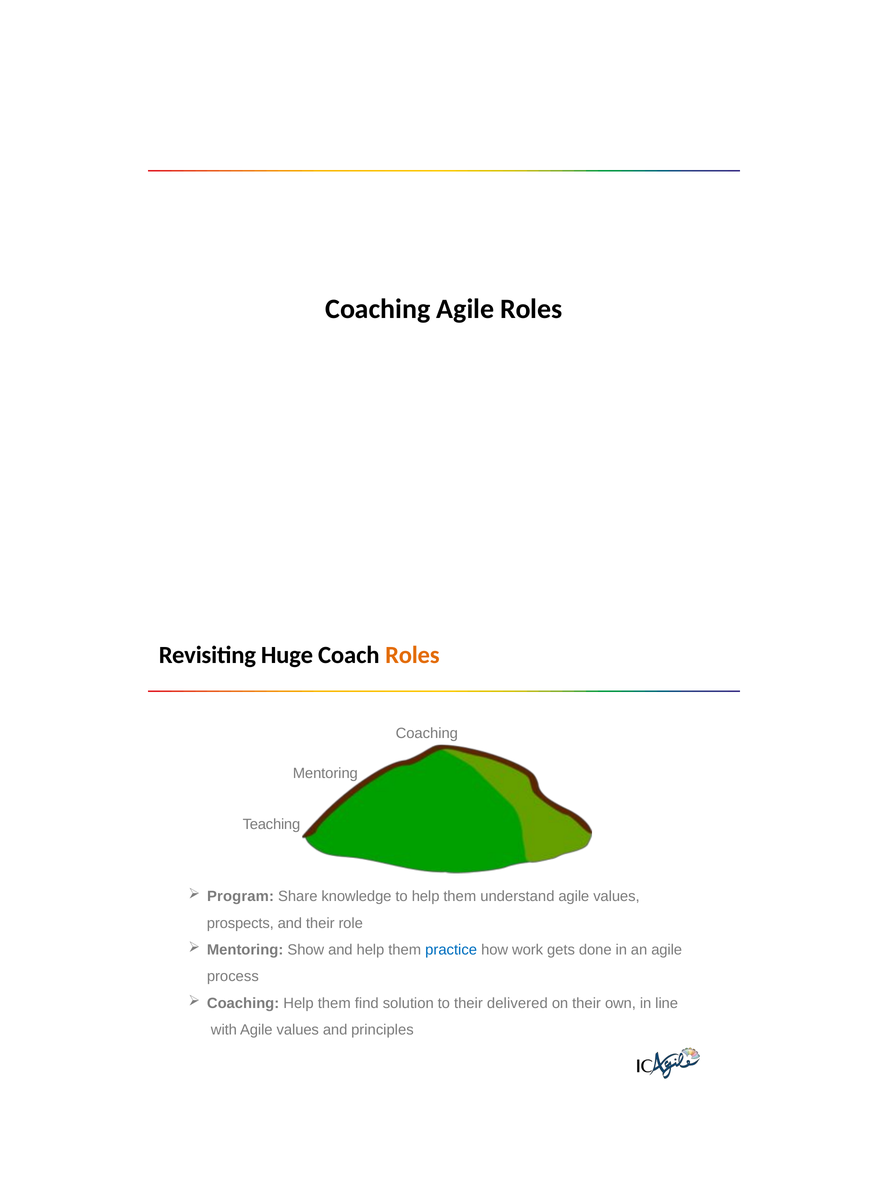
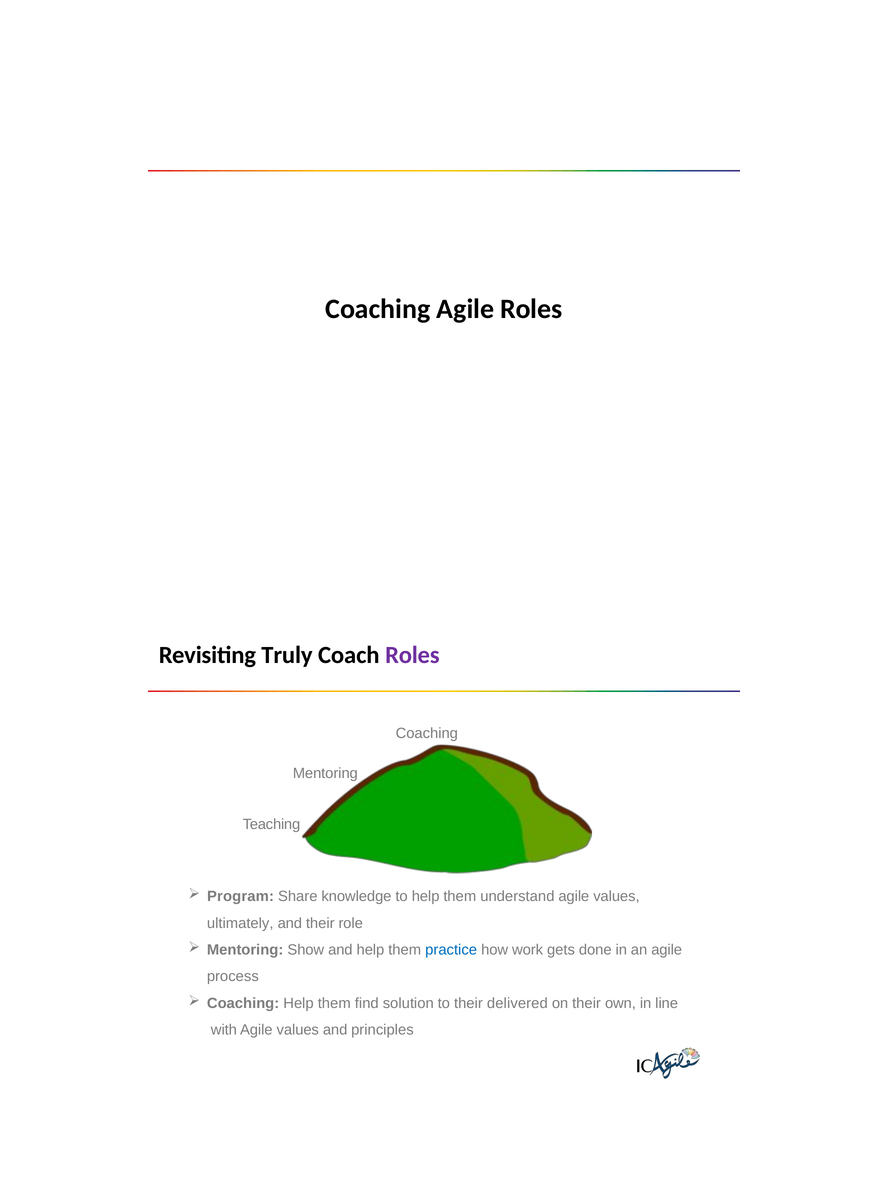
Huge: Huge -> Truly
Roles at (412, 655) colour: orange -> purple
prospects: prospects -> ultimately
